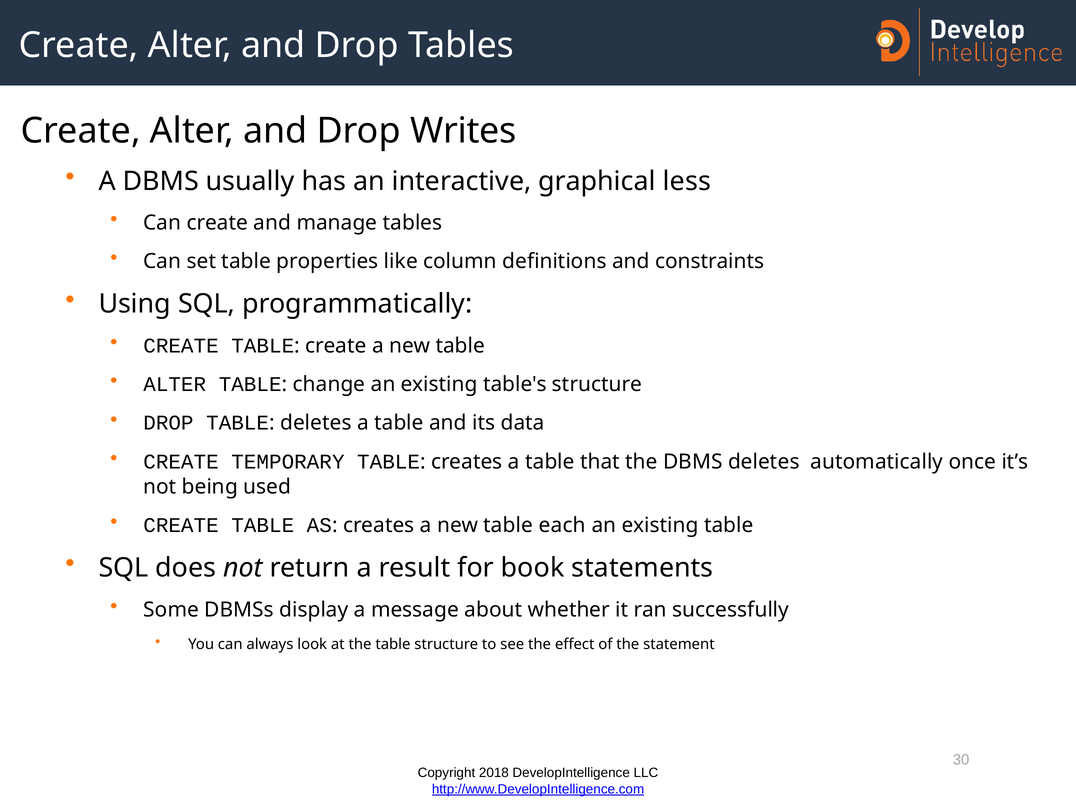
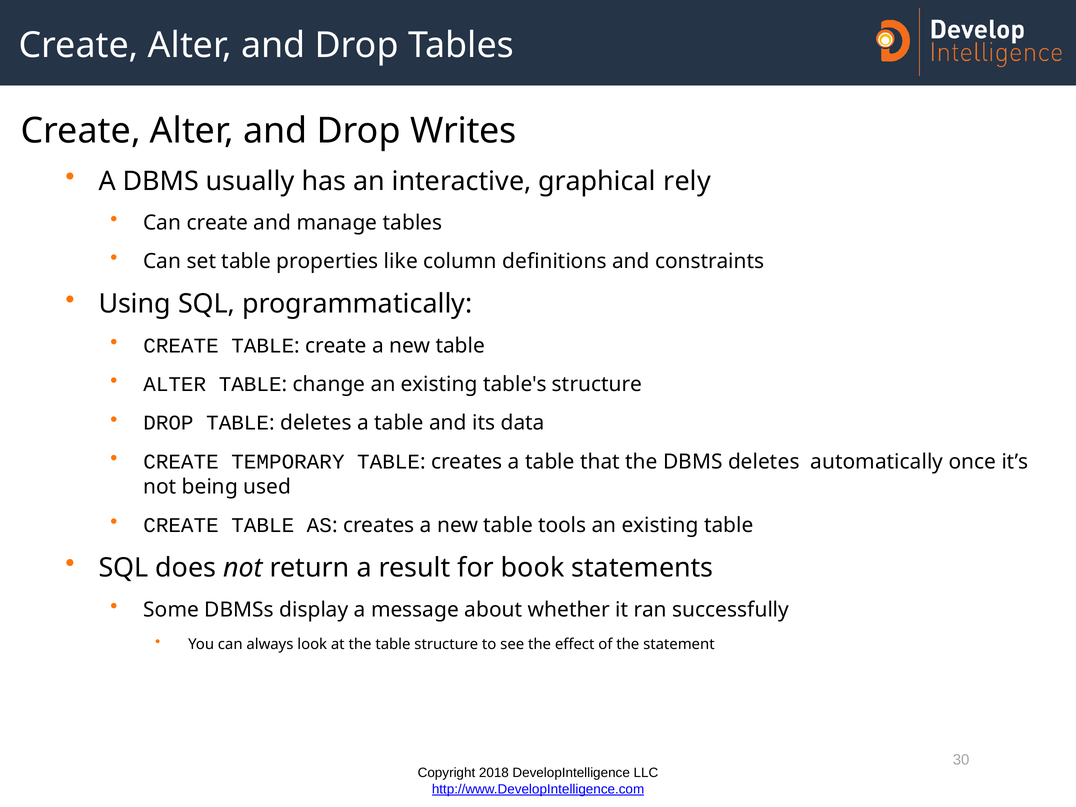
less: less -> rely
each: each -> tools
